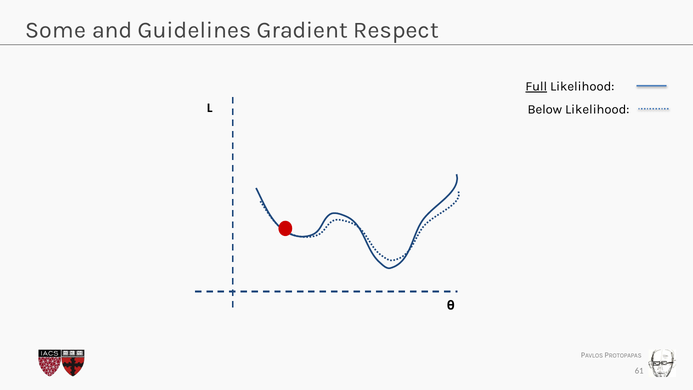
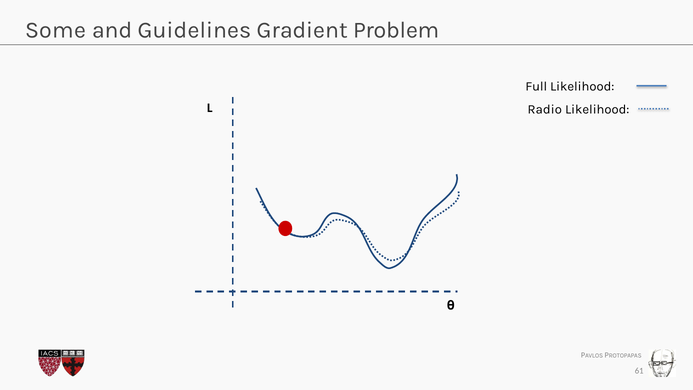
Respect: Respect -> Problem
Full underline: present -> none
Below: Below -> Radio
